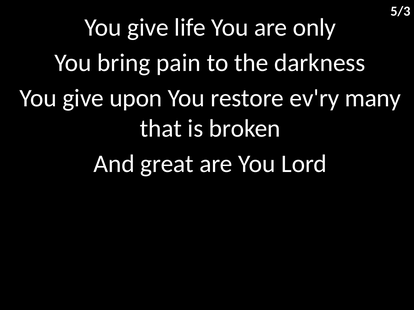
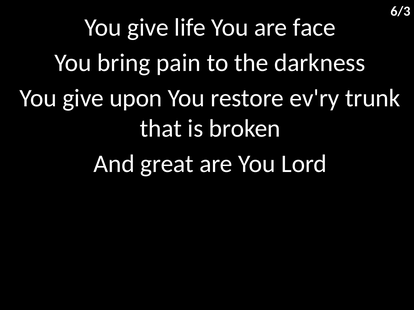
5/3: 5/3 -> 6/3
only: only -> face
many: many -> trunk
